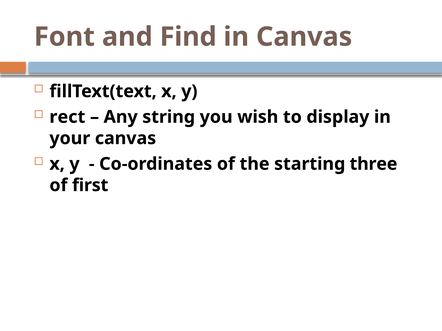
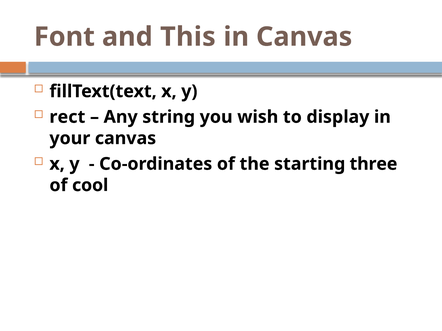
Find: Find -> This
first: first -> cool
